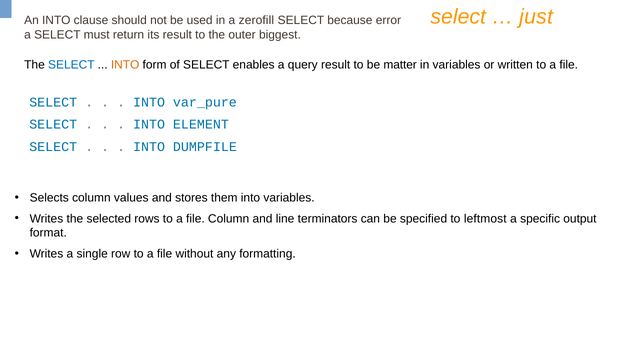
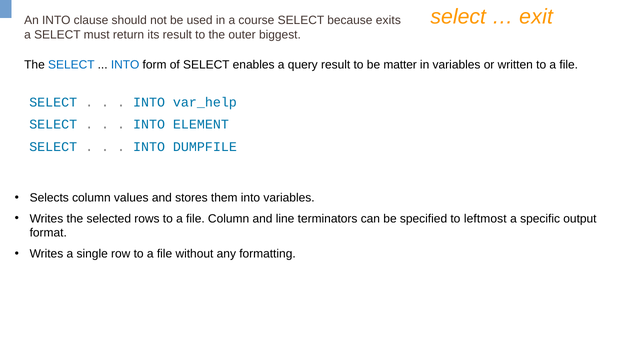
just: just -> exit
zerofill: zerofill -> course
error: error -> exits
INTO at (125, 65) colour: orange -> blue
var_pure: var_pure -> var_help
